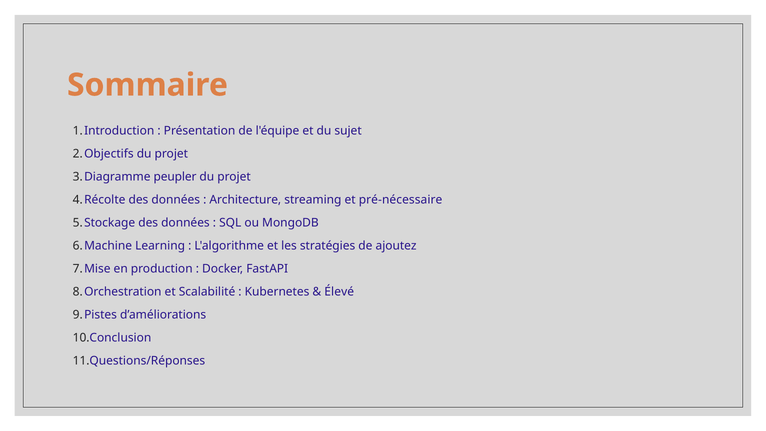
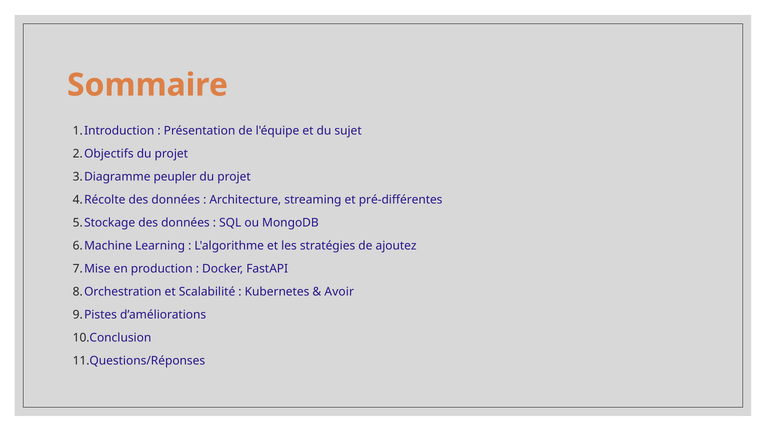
pré-nécessaire: pré-nécessaire -> pré-différentes
Élevé: Élevé -> Avoir
